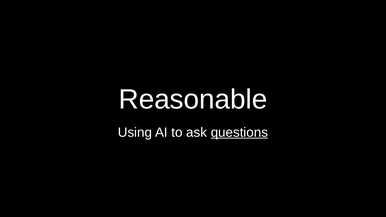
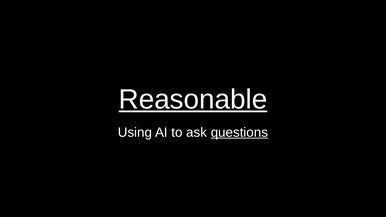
Reasonable underline: none -> present
